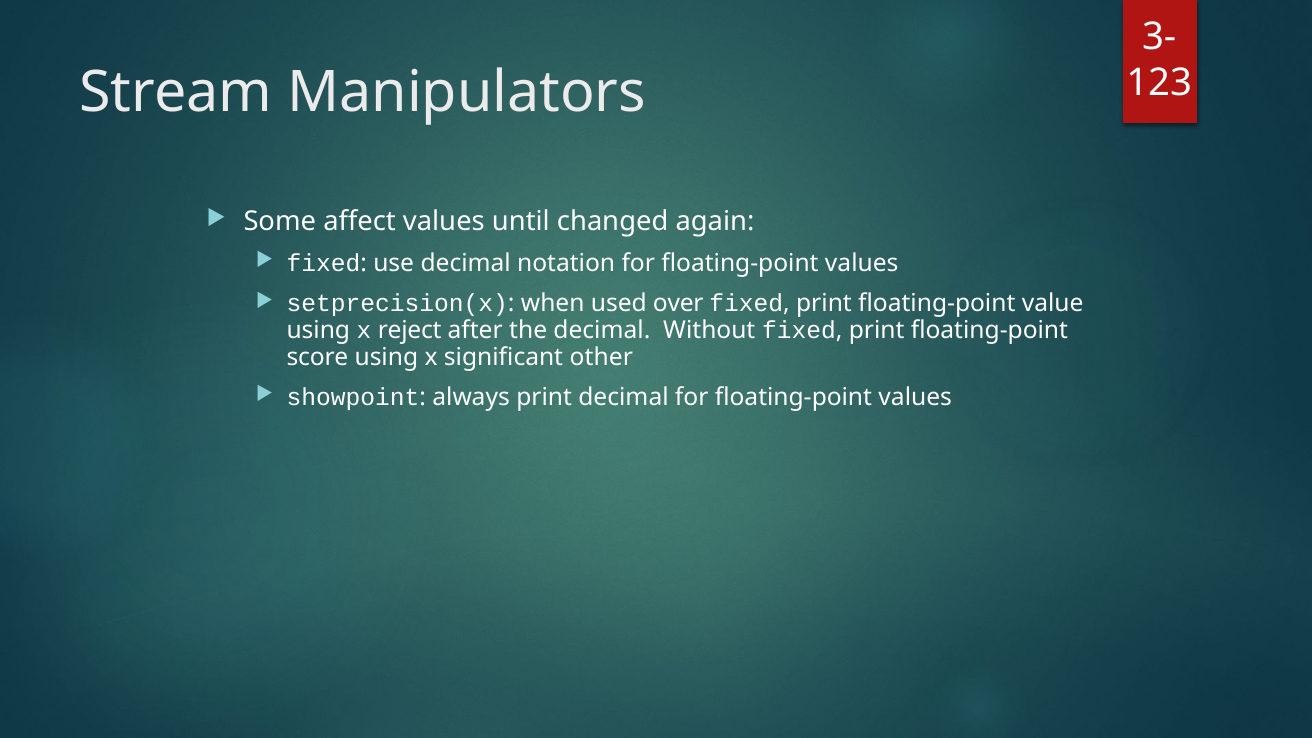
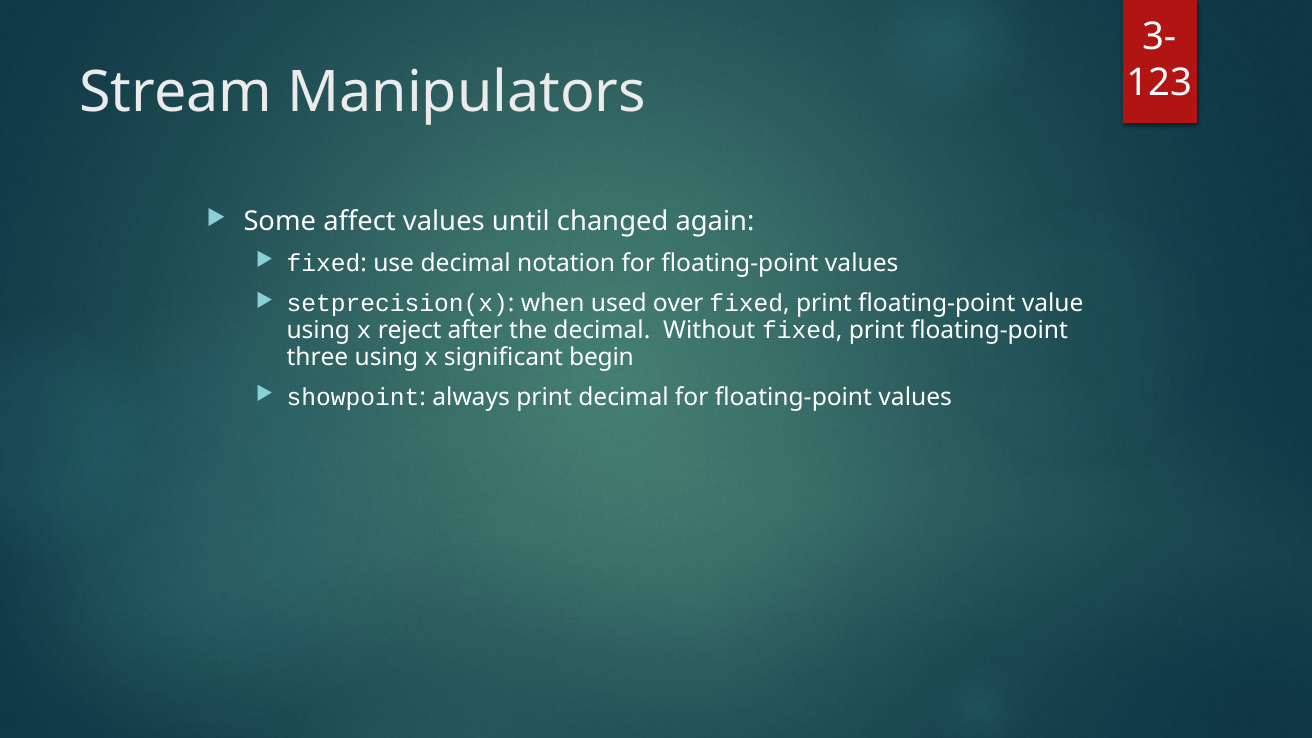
score: score -> three
other: other -> begin
